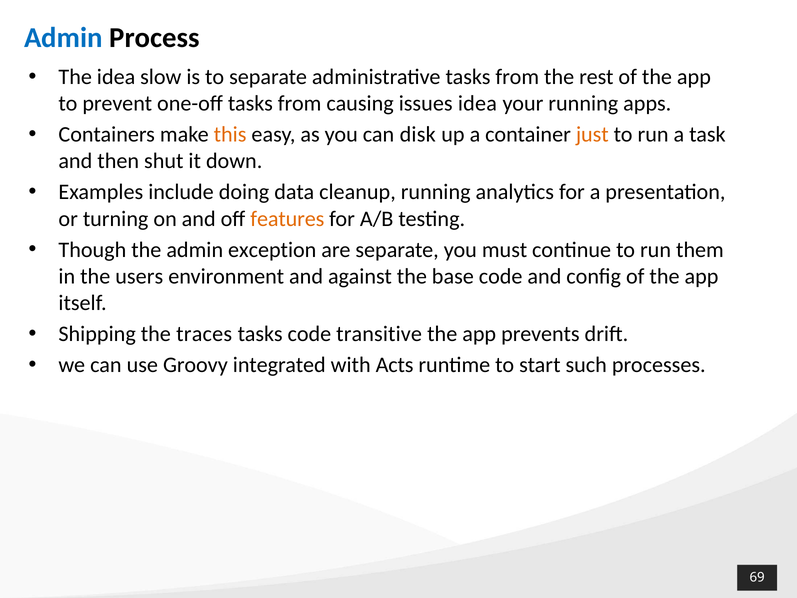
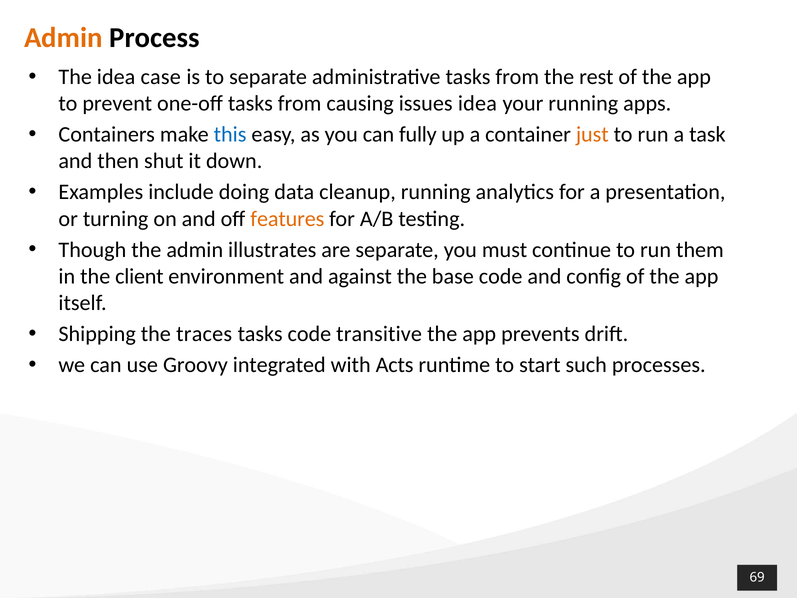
Admin at (63, 38) colour: blue -> orange
slow: slow -> case
this colour: orange -> blue
disk: disk -> fully
exception: exception -> illustrates
users: users -> client
